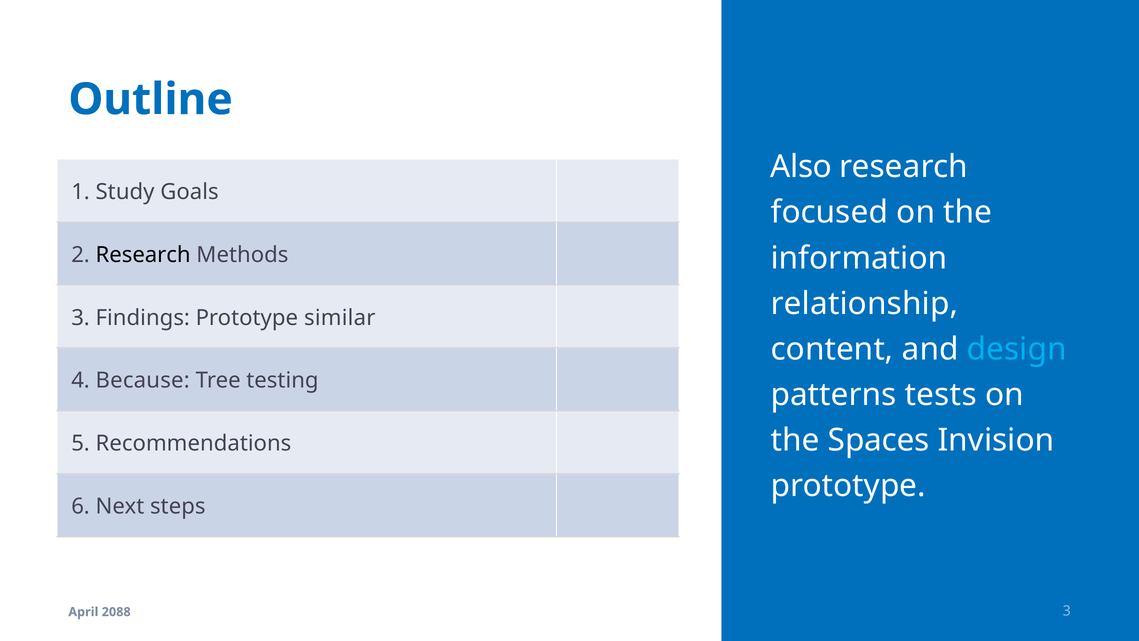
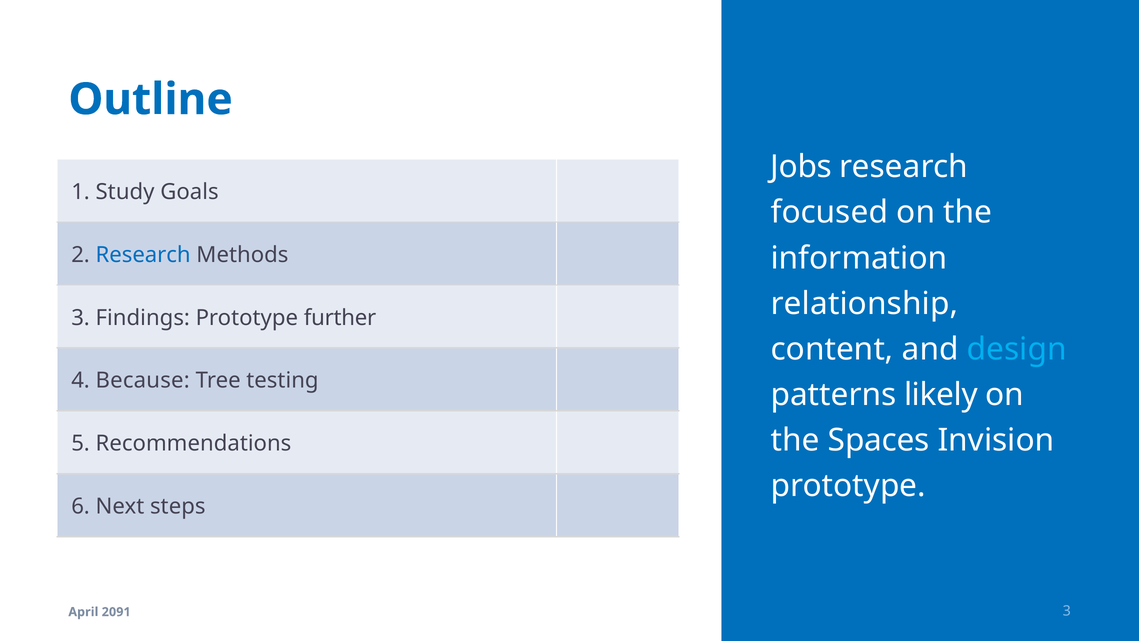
Also: Also -> Jobs
Research at (143, 255) colour: black -> blue
similar: similar -> further
tests: tests -> likely
2088: 2088 -> 2091
